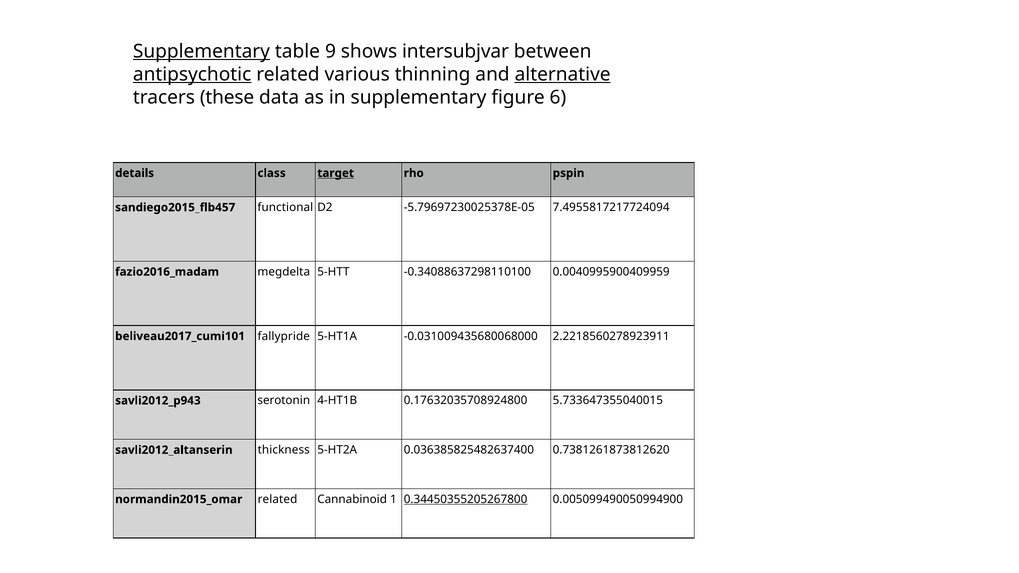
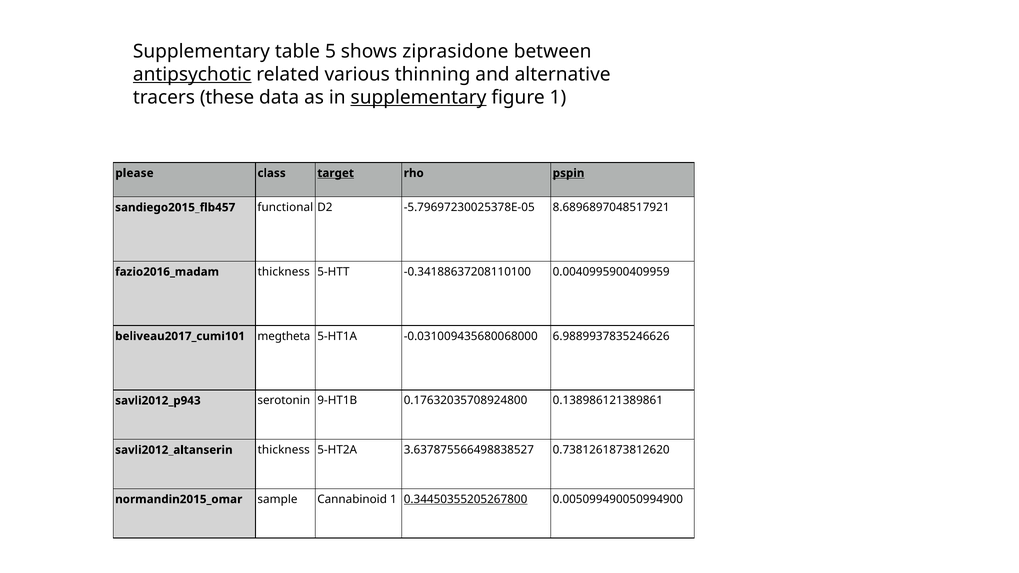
Supplementary at (201, 51) underline: present -> none
9: 9 -> 5
intersubjvar: intersubjvar -> ziprasidone
alternative underline: present -> none
supplementary at (418, 97) underline: none -> present
figure 6: 6 -> 1
details: details -> please
pspin underline: none -> present
7.4955817217724094: 7.4955817217724094 -> 8.6896897048517921
megdelta at (284, 272): megdelta -> thickness
-0.34088637298110100: -0.34088637298110100 -> -0.34188637208110100
fallypride: fallypride -> megtheta
2.2218560278923911: 2.2218560278923911 -> 6.9889937835246626
4-HT1B: 4-HT1B -> 9-HT1B
5.733647355040015: 5.733647355040015 -> 0.138986121389861
0.036385825482637400: 0.036385825482637400 -> 3.637875566498838527
related at (277, 499): related -> sample
